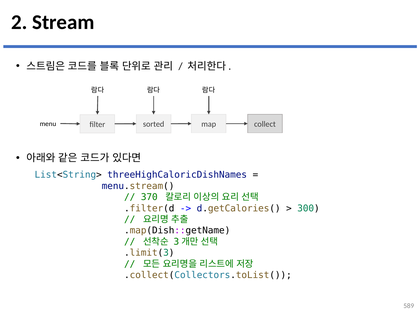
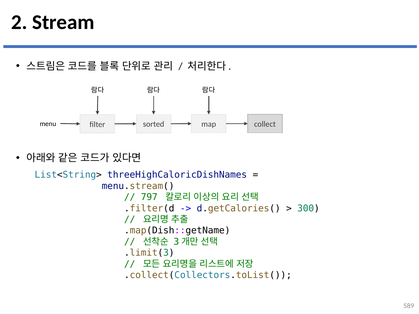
370: 370 -> 797
